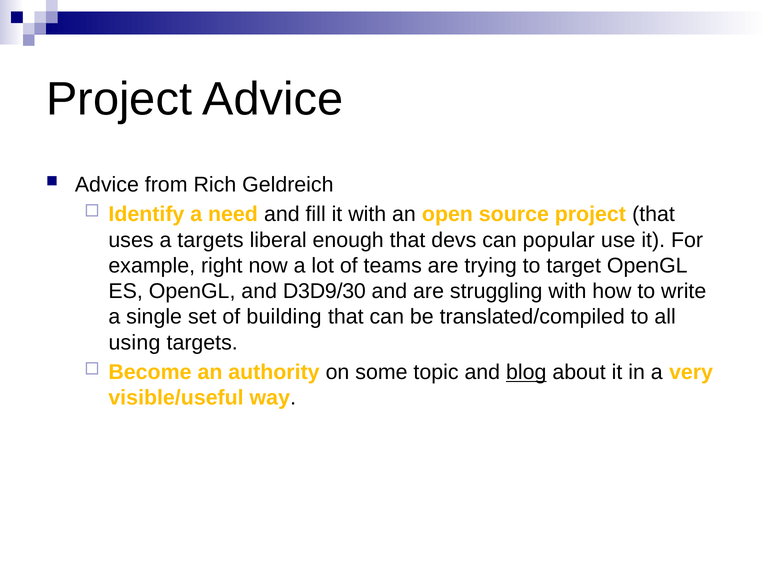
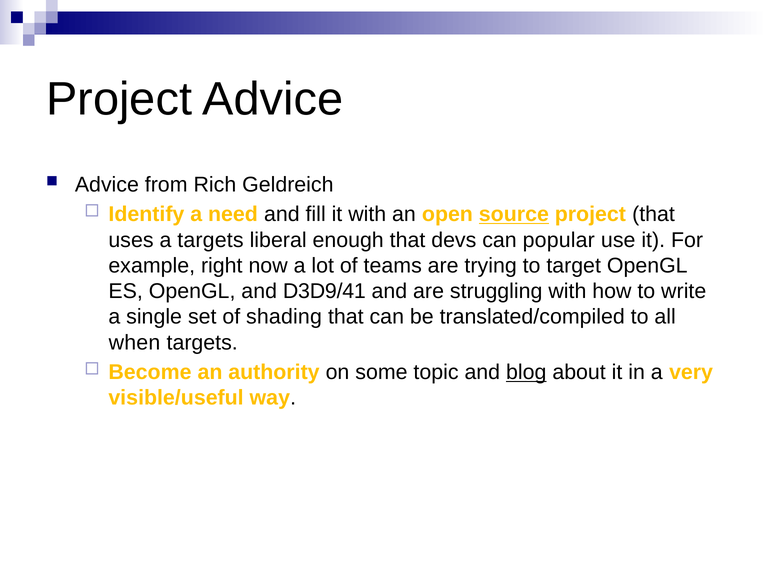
source underline: none -> present
D3D9/30: D3D9/30 -> D3D9/41
building: building -> shading
using: using -> when
